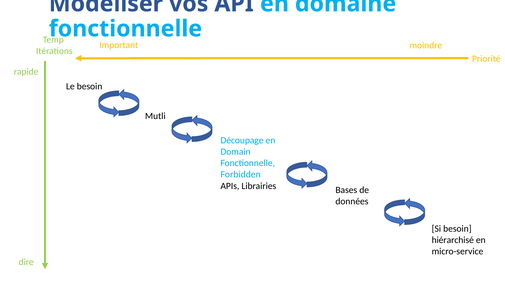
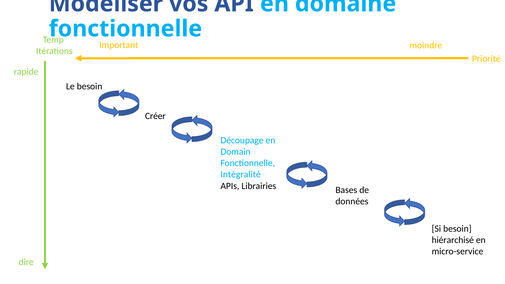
Mutli: Mutli -> Créer
Forbidden: Forbidden -> Intégralité
